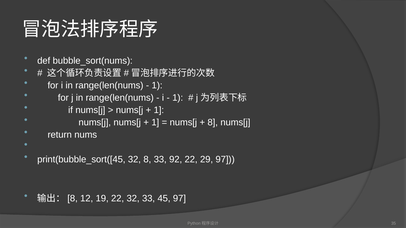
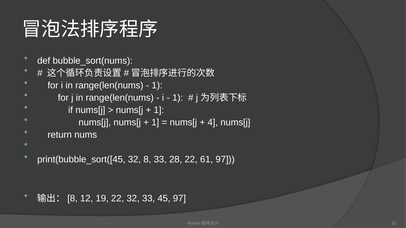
8 at (213, 123): 8 -> 4
92: 92 -> 28
29: 29 -> 61
